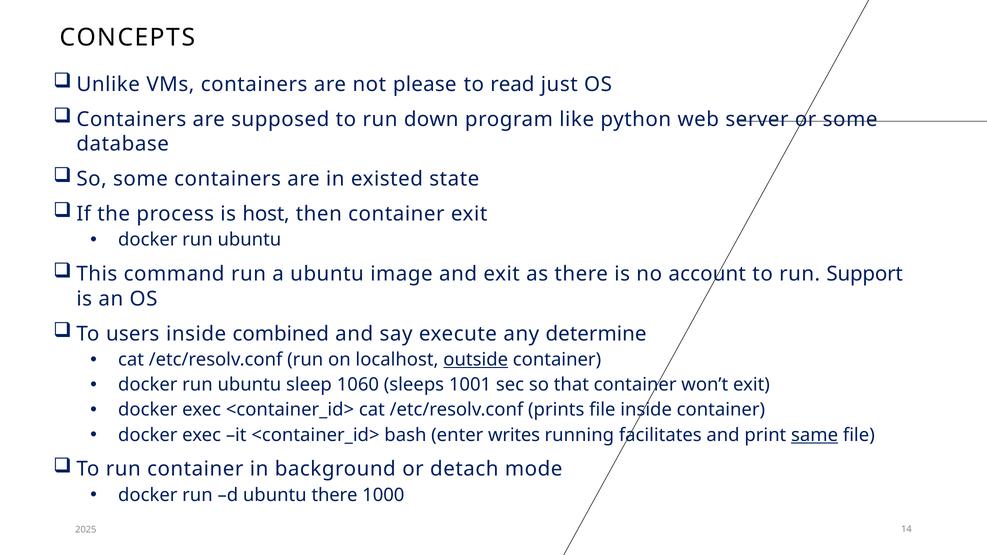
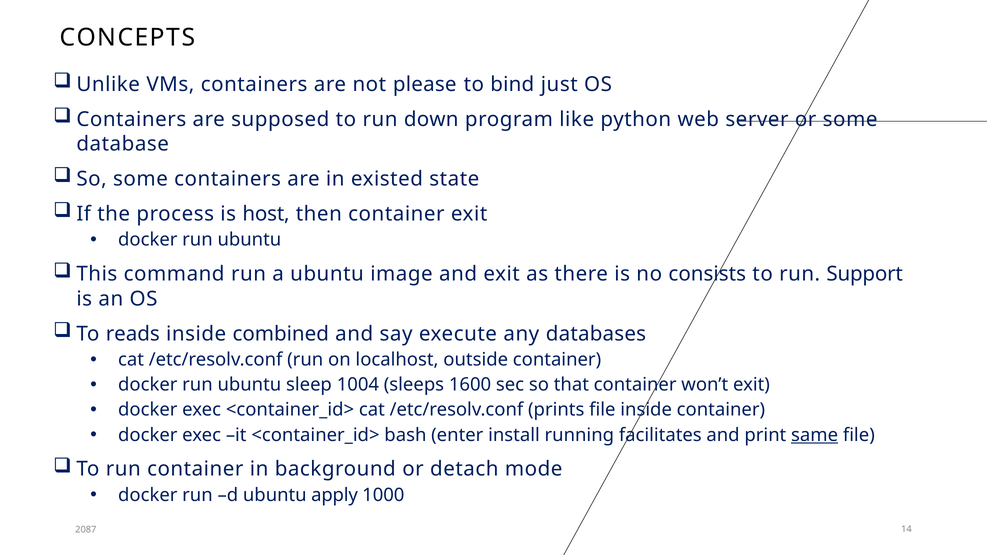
read: read -> bind
account: account -> consists
users: users -> reads
determine: determine -> databases
outside underline: present -> none
1060: 1060 -> 1004
1001: 1001 -> 1600
writes: writes -> install
ubuntu there: there -> apply
2025: 2025 -> 2087
